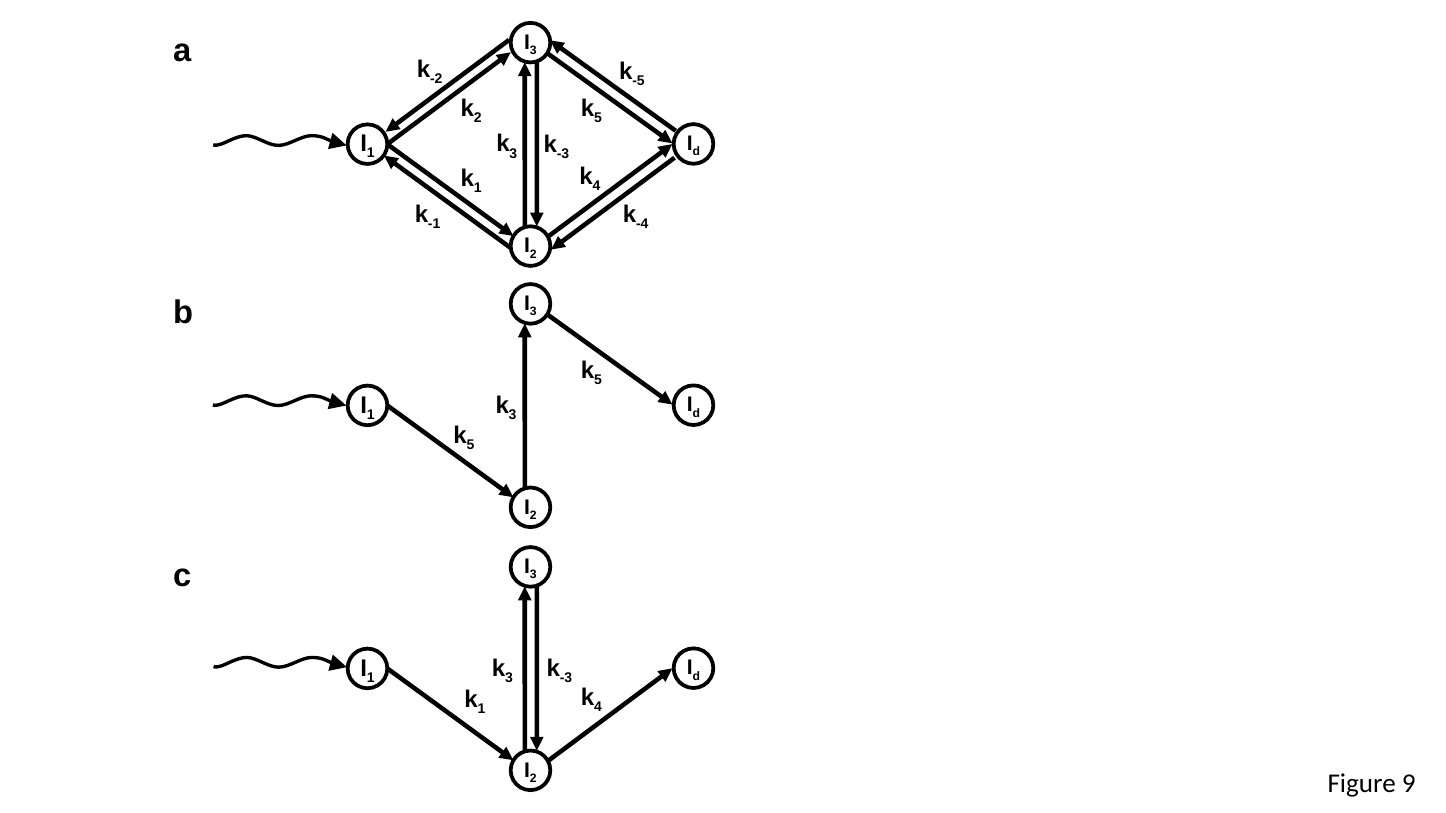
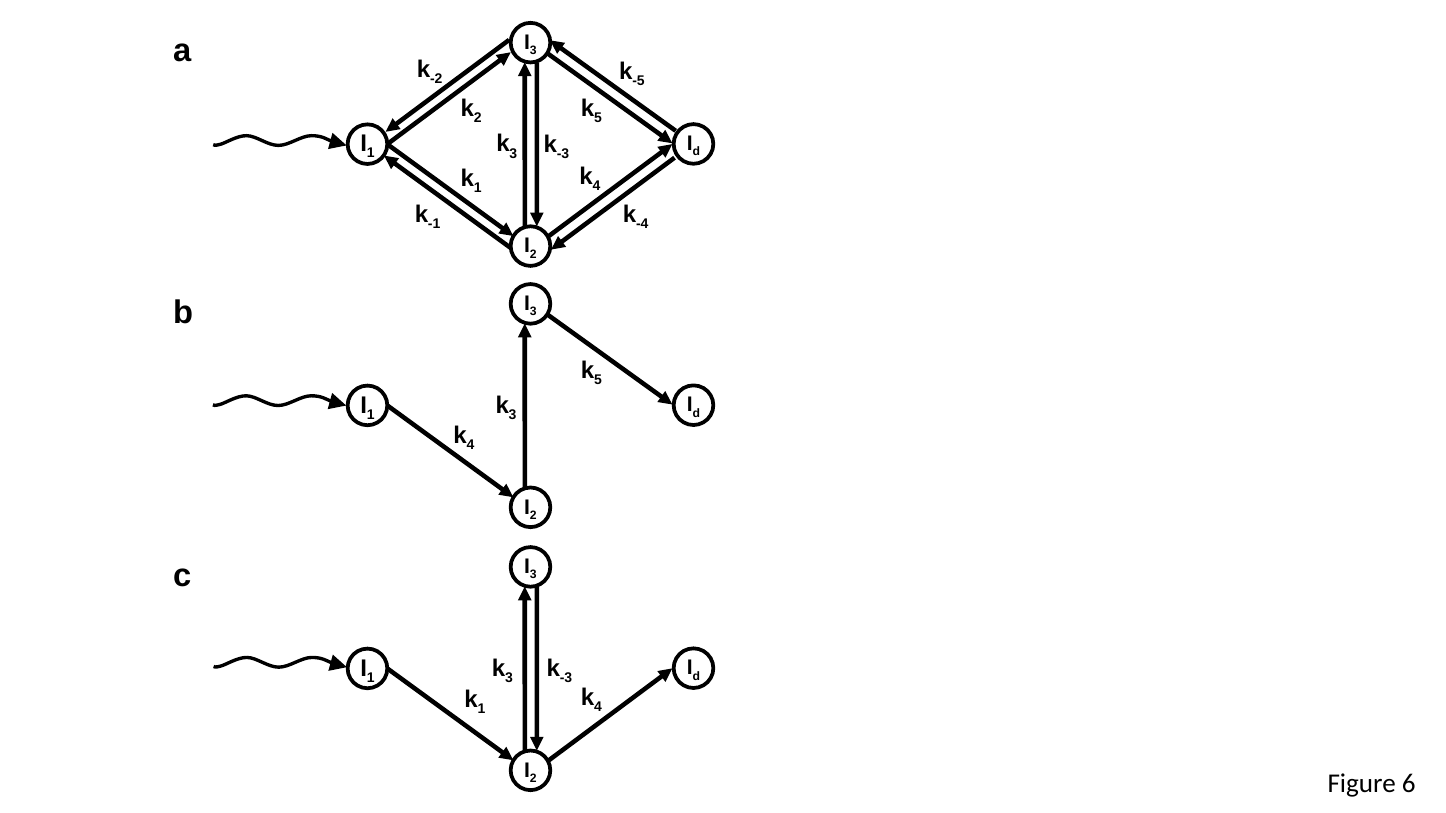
5 at (470, 445): 5 -> 4
9: 9 -> 6
